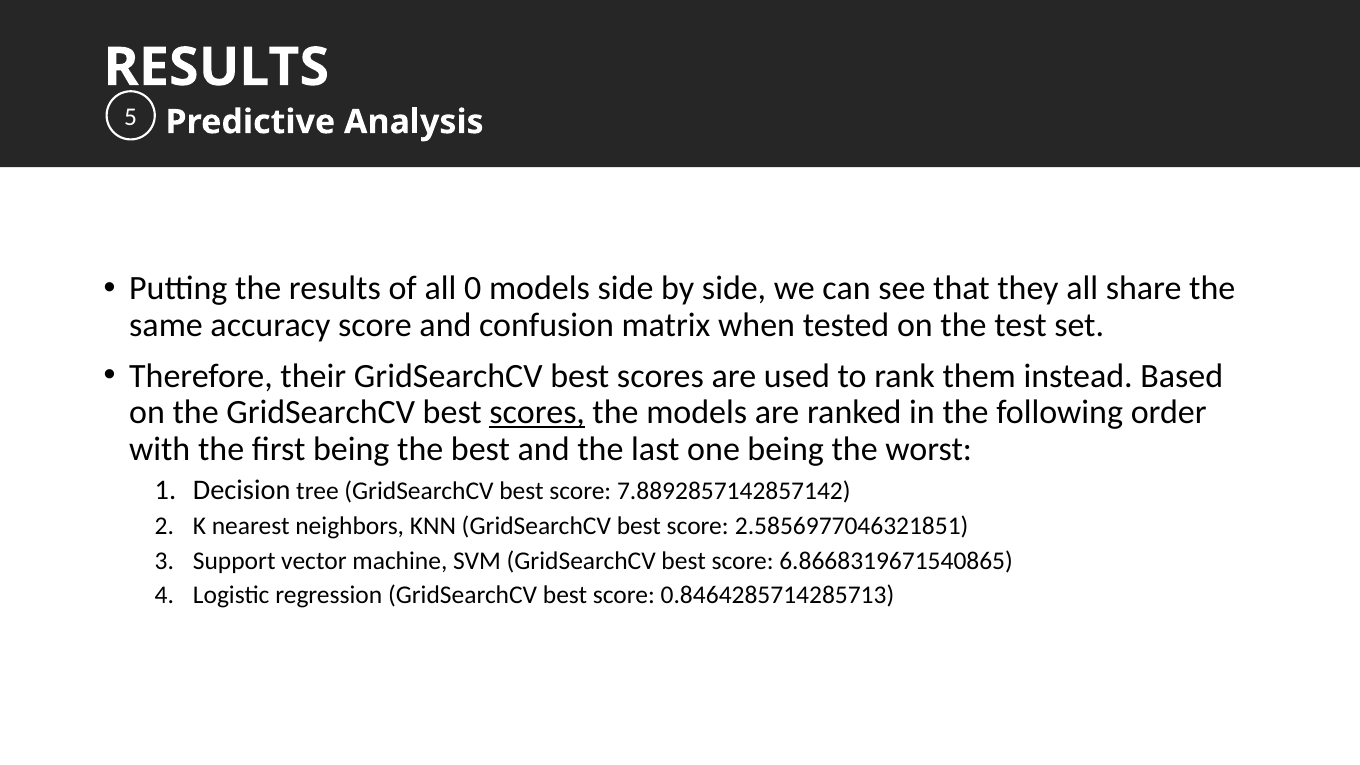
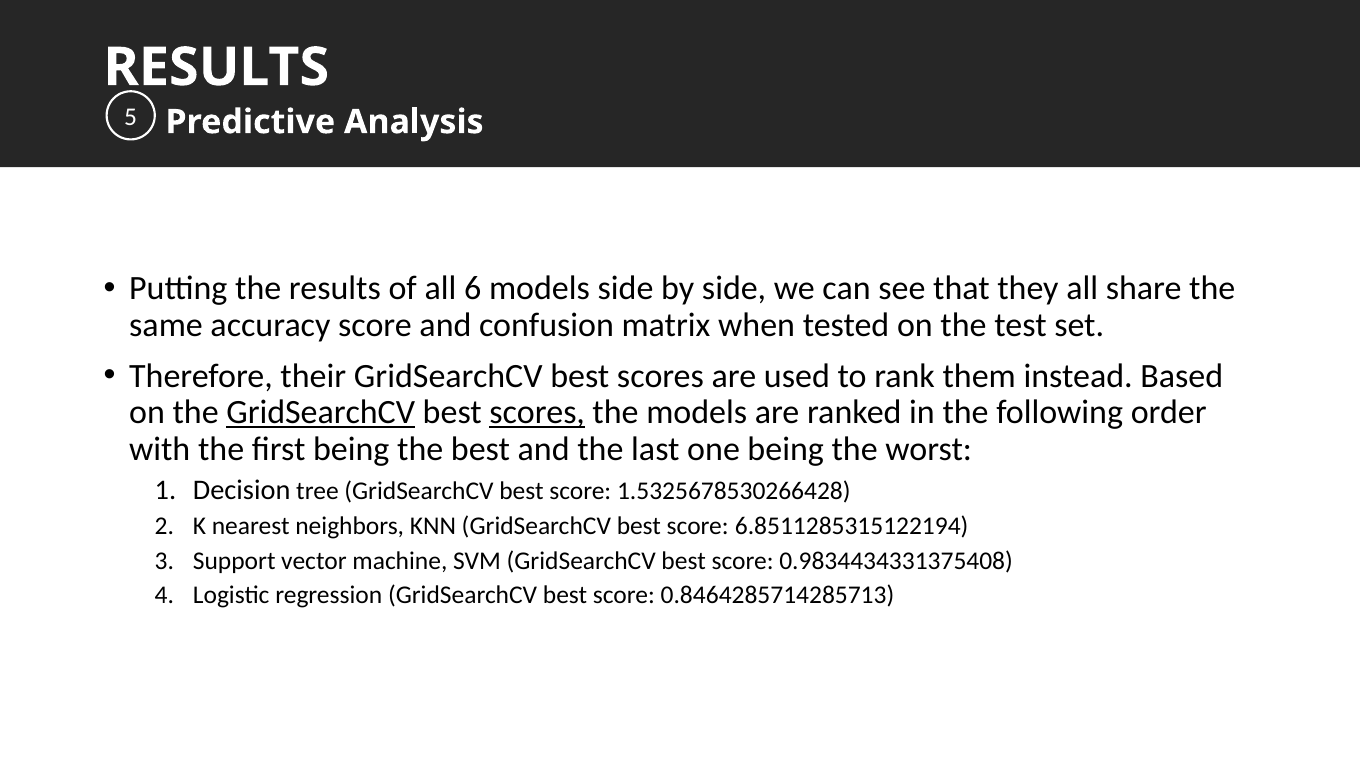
0: 0 -> 6
GridSearchCV at (321, 413) underline: none -> present
7.8892857142857142: 7.8892857142857142 -> 1.5325678530266428
2.5856977046321851: 2.5856977046321851 -> 6.8511285315122194
6.8668319671540865: 6.8668319671540865 -> 0.9834434331375408
